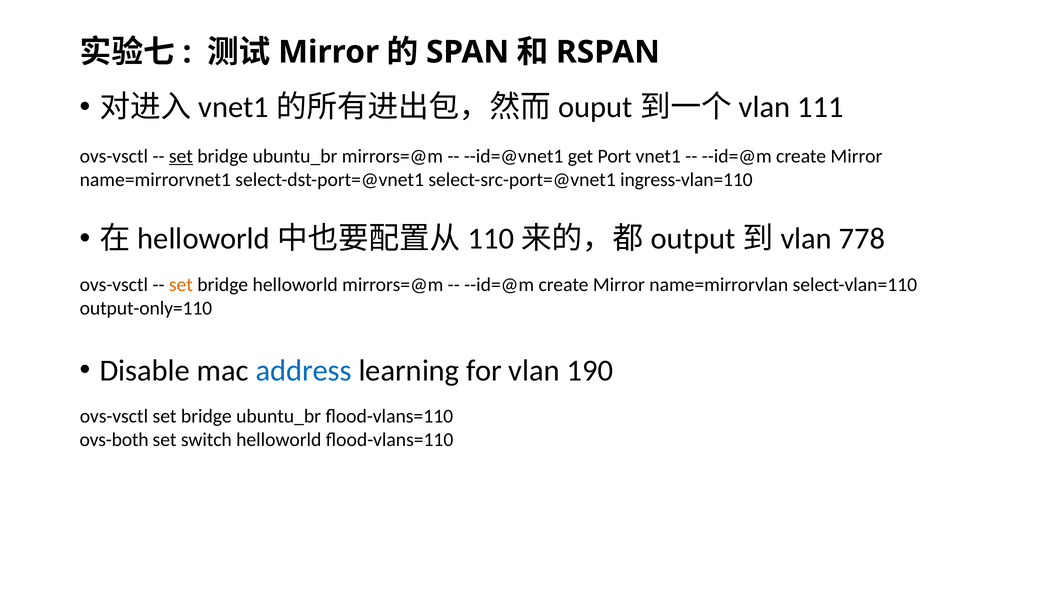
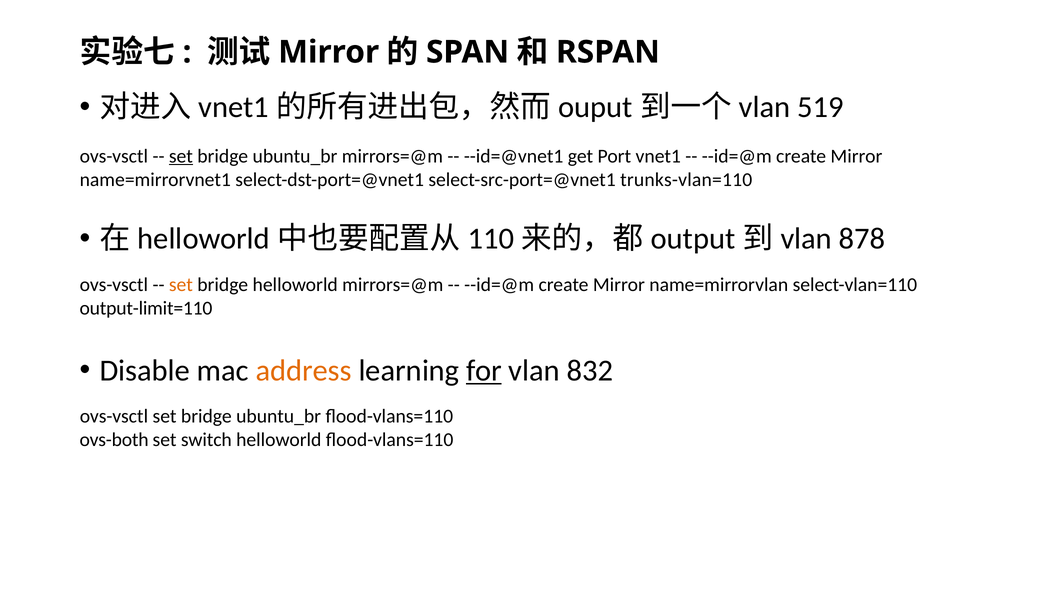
111: 111 -> 519
ingress-vlan=110: ingress-vlan=110 -> trunks-vlan=110
778: 778 -> 878
output-only=110: output-only=110 -> output-limit=110
address colour: blue -> orange
for underline: none -> present
190: 190 -> 832
